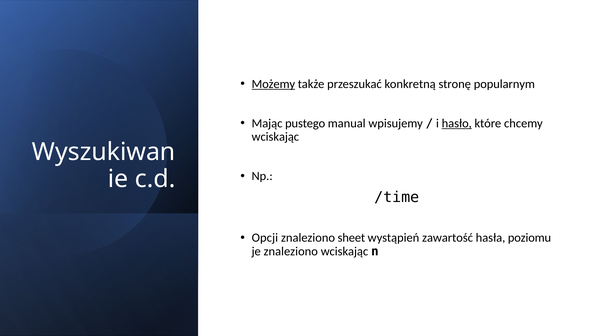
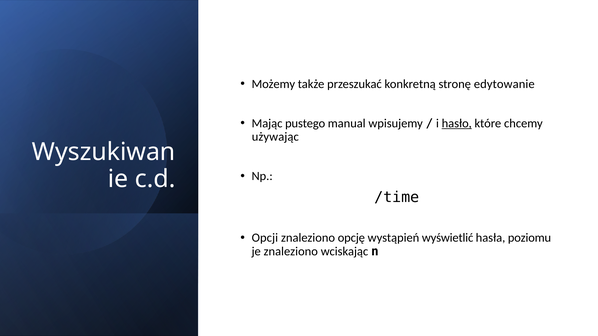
Możemy underline: present -> none
popularnym: popularnym -> edytowanie
wciskając at (275, 137): wciskając -> używając
sheet: sheet -> opcję
zawartość: zawartość -> wyświetlić
